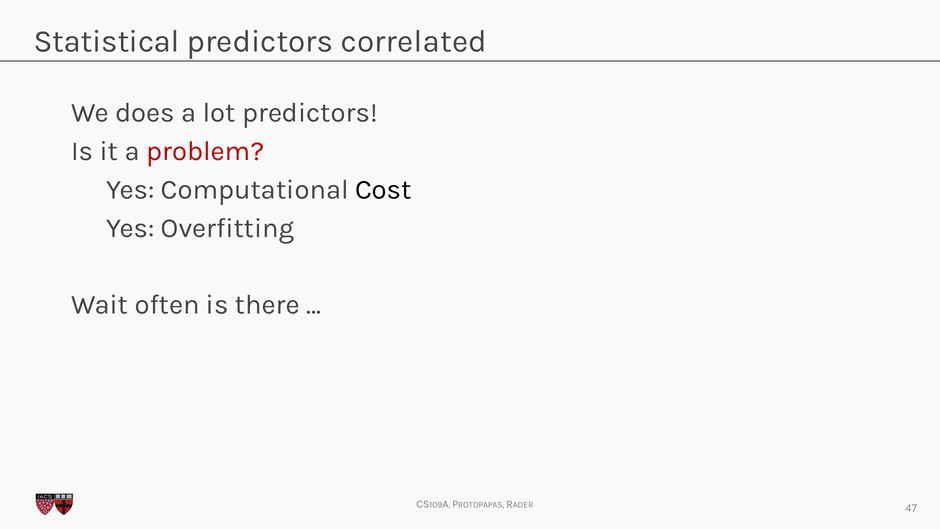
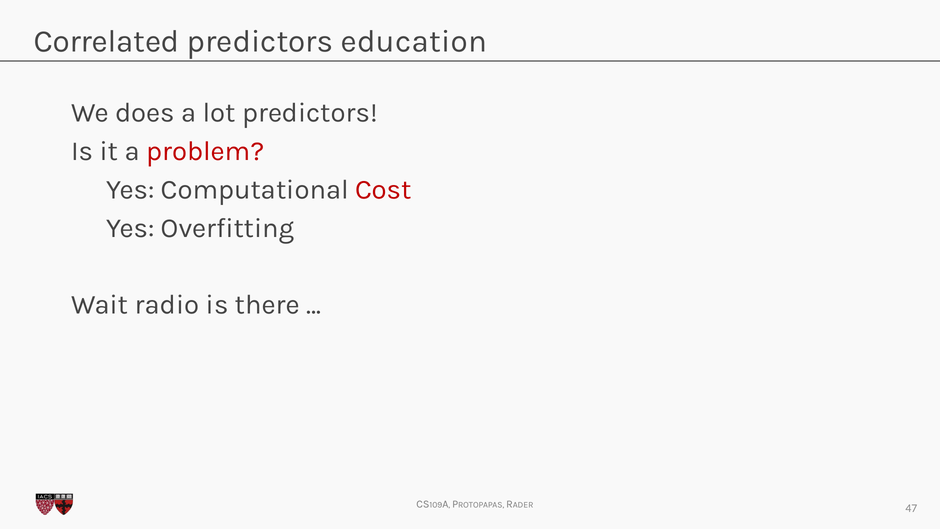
Statistical: Statistical -> Correlated
correlated: correlated -> education
Cost colour: black -> red
often: often -> radio
